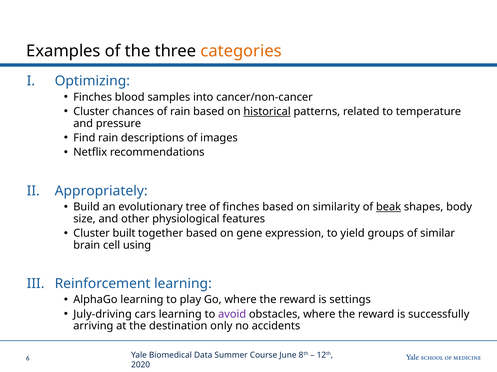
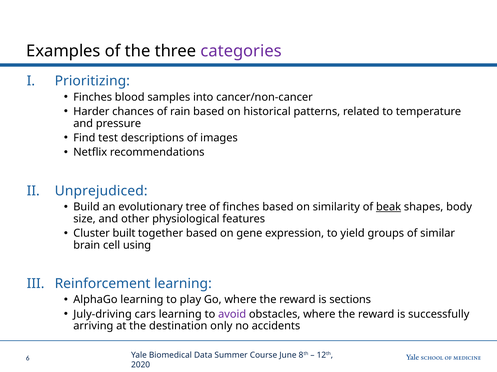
categories colour: orange -> purple
Optimizing: Optimizing -> Prioritizing
Cluster at (91, 112): Cluster -> Harder
historical underline: present -> none
Find rain: rain -> test
Appropriately: Appropriately -> Unprejudiced
settings: settings -> sections
